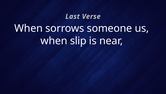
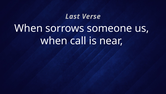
slip: slip -> call
